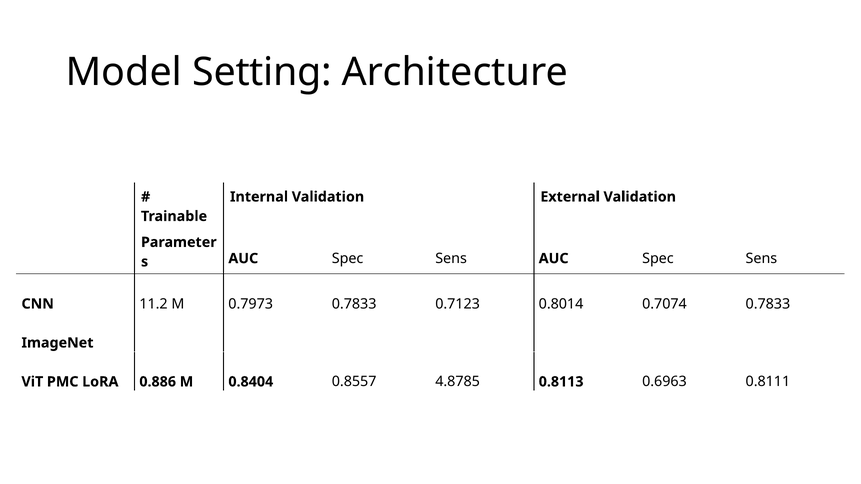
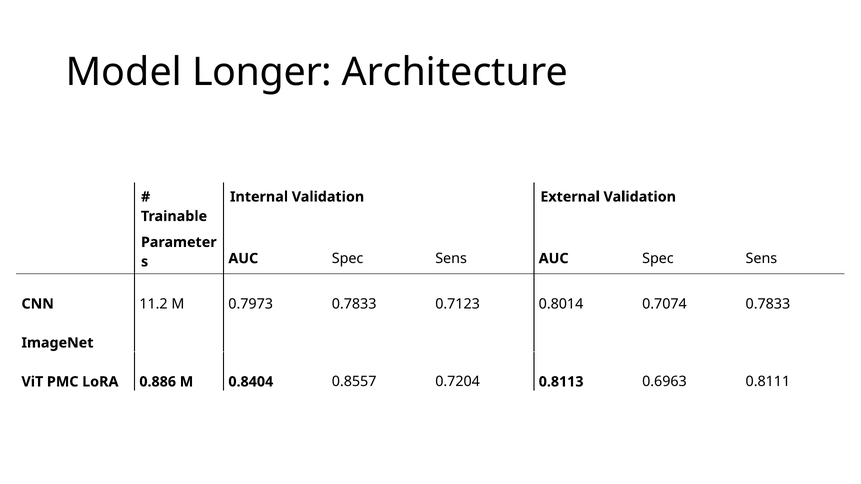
Setting: Setting -> Longer
4.8785: 4.8785 -> 0.7204
